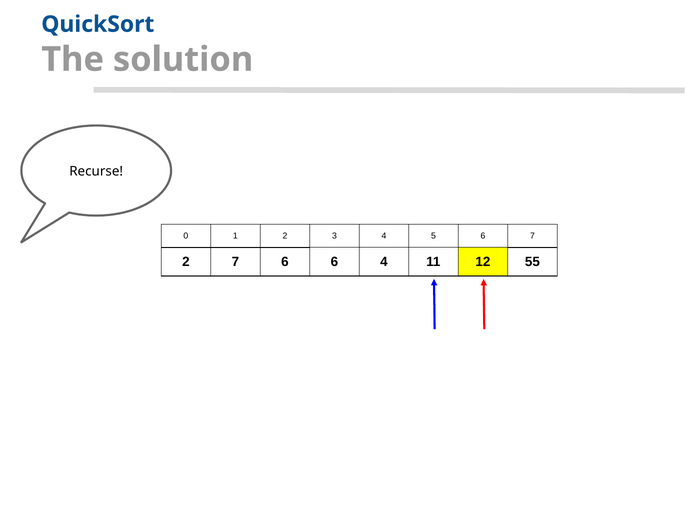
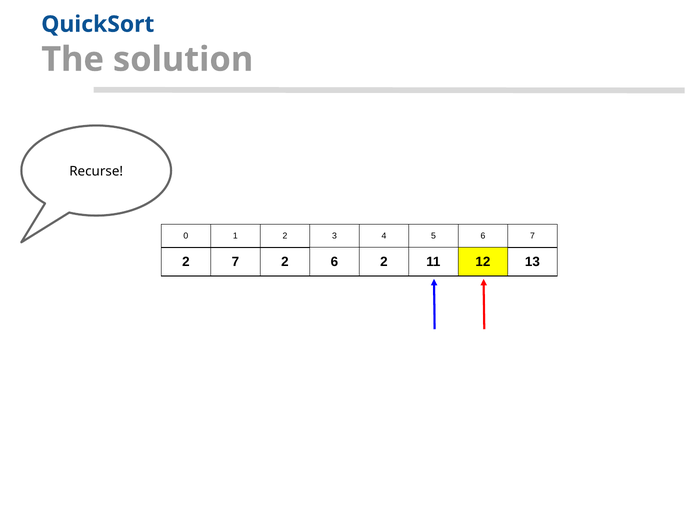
2 7 6: 6 -> 2
6 4: 4 -> 2
55: 55 -> 13
